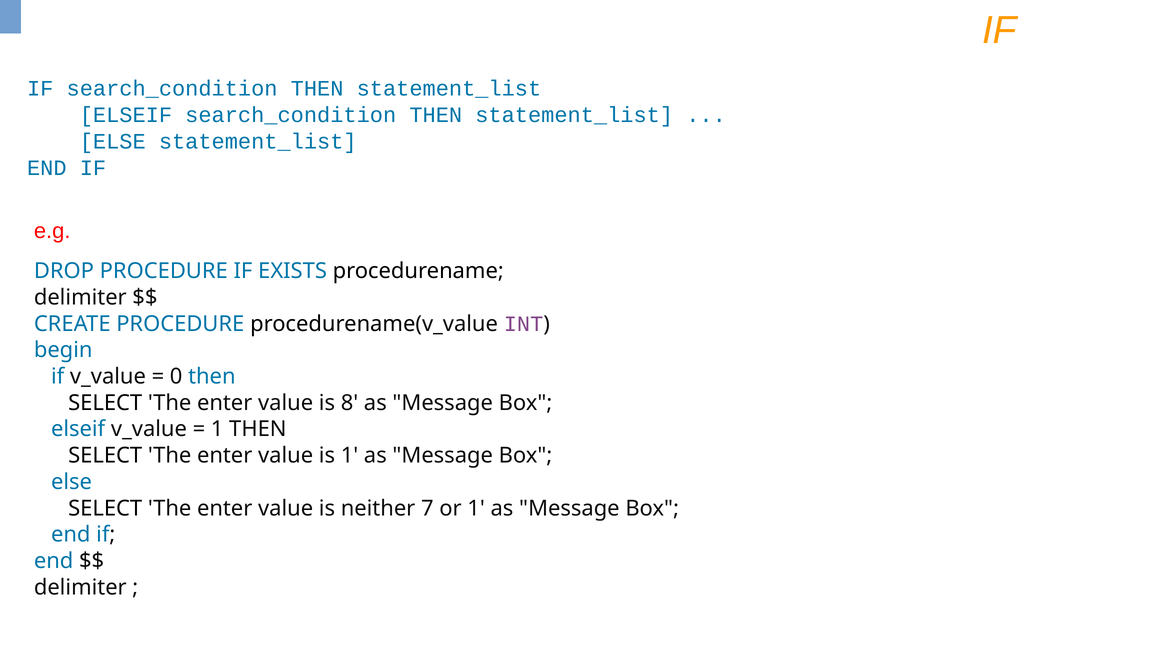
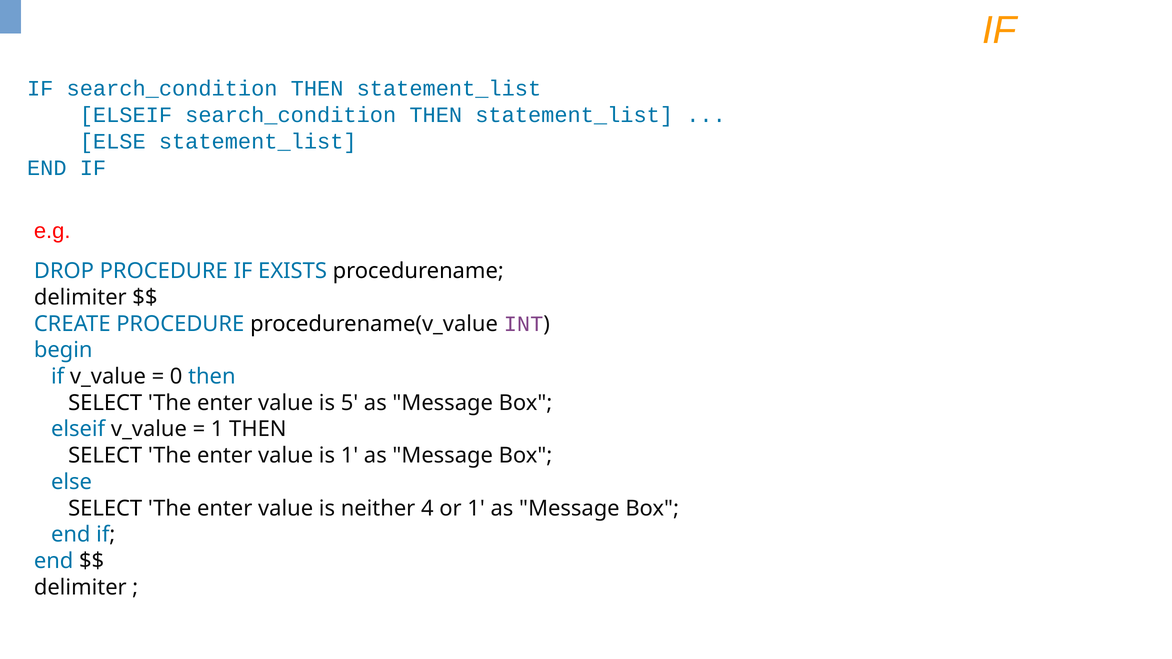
8: 8 -> 5
7: 7 -> 4
